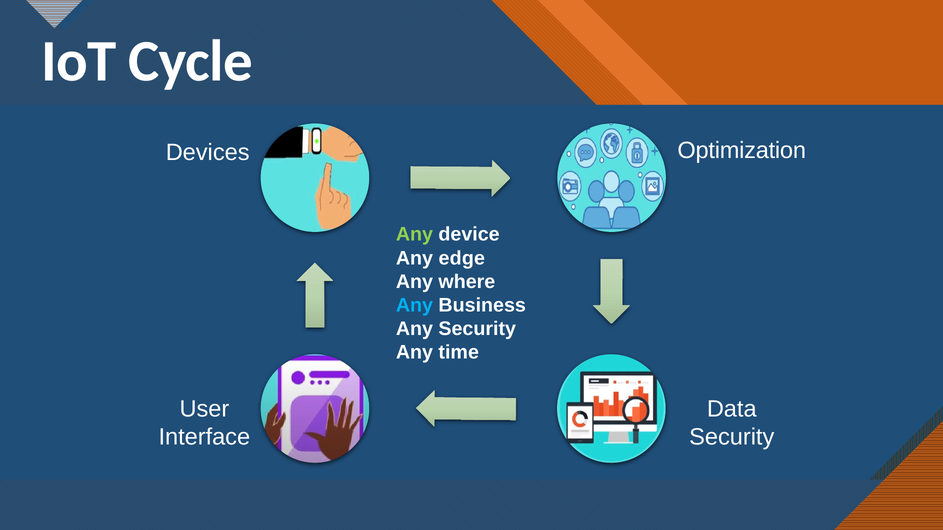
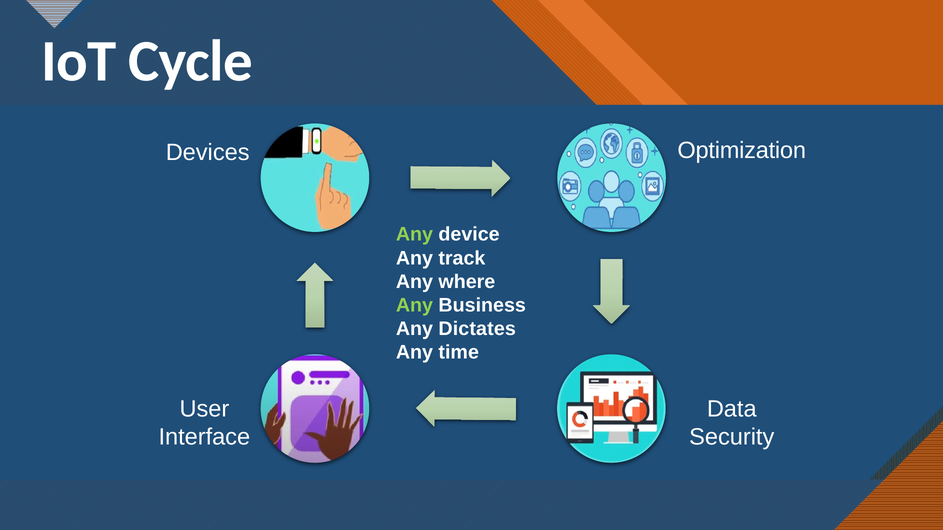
edge: edge -> track
Any at (414, 305) colour: light blue -> light green
Any Security: Security -> Dictates
